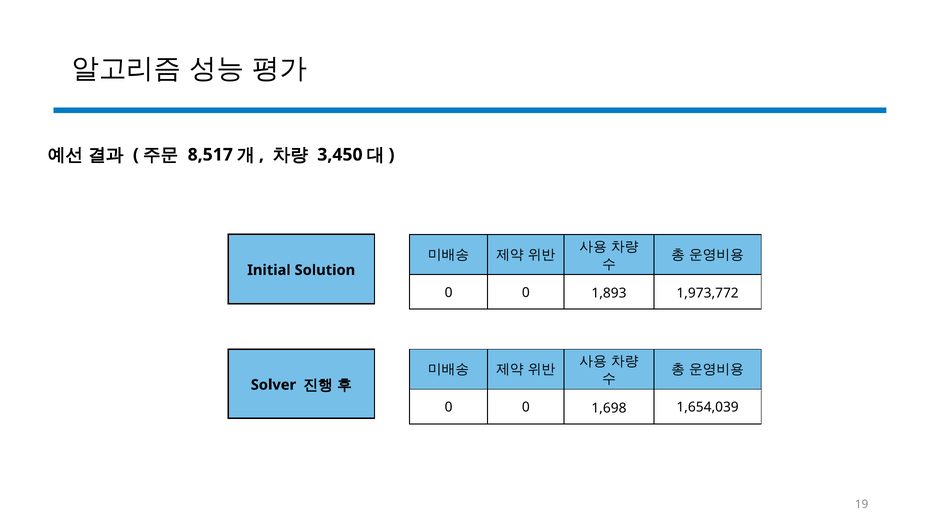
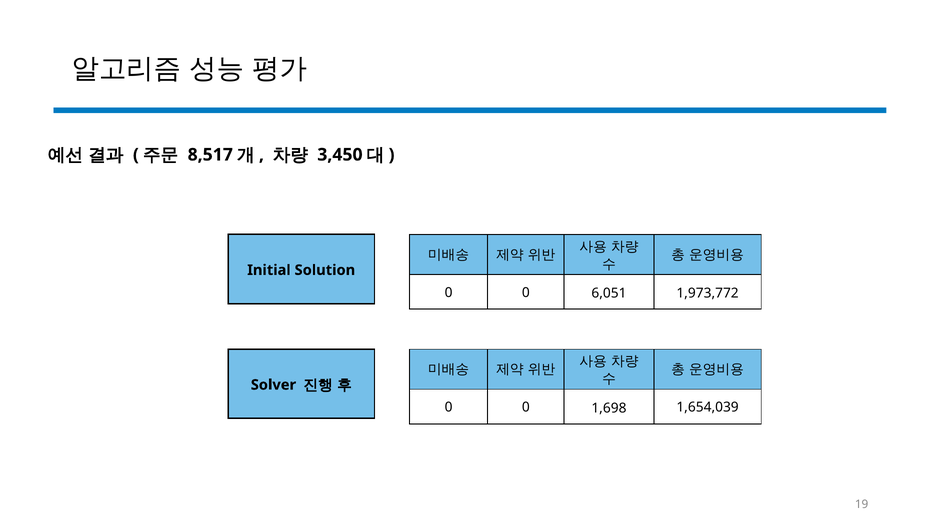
1,893: 1,893 -> 6,051
